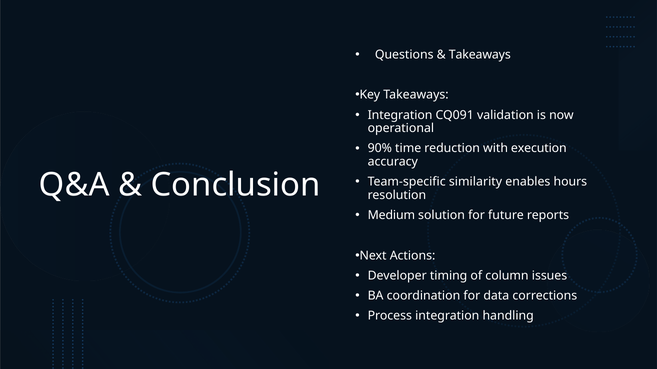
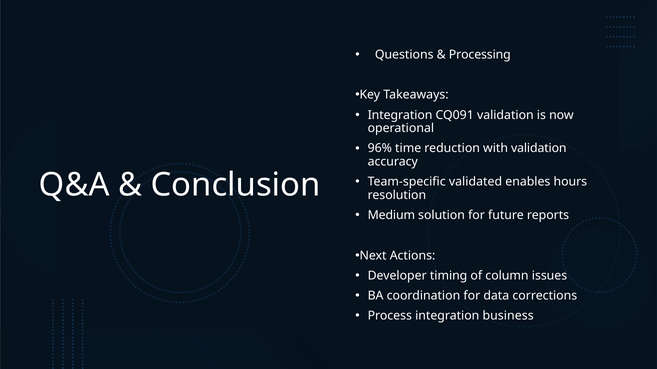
Takeaways at (480, 55): Takeaways -> Processing
90%: 90% -> 96%
with execution: execution -> validation
similarity: similarity -> validated
handling: handling -> business
